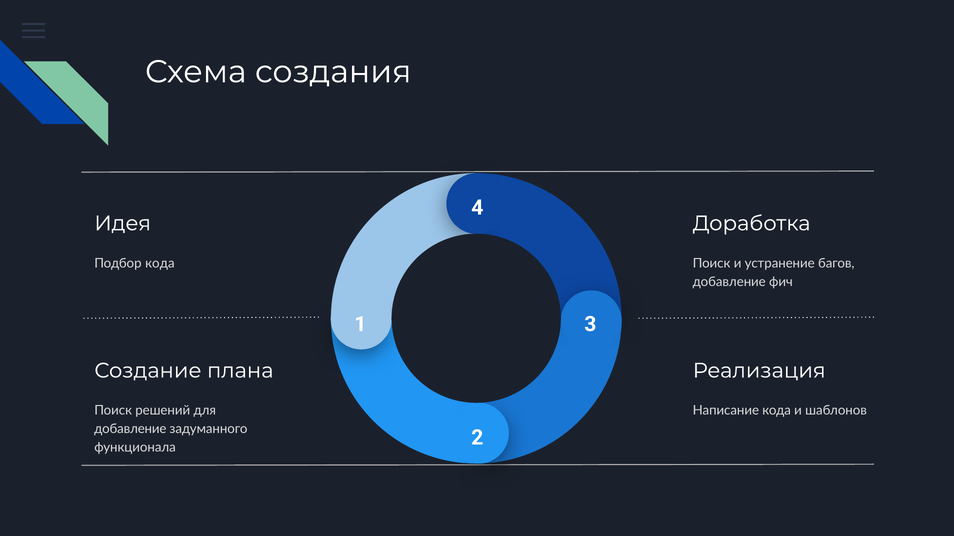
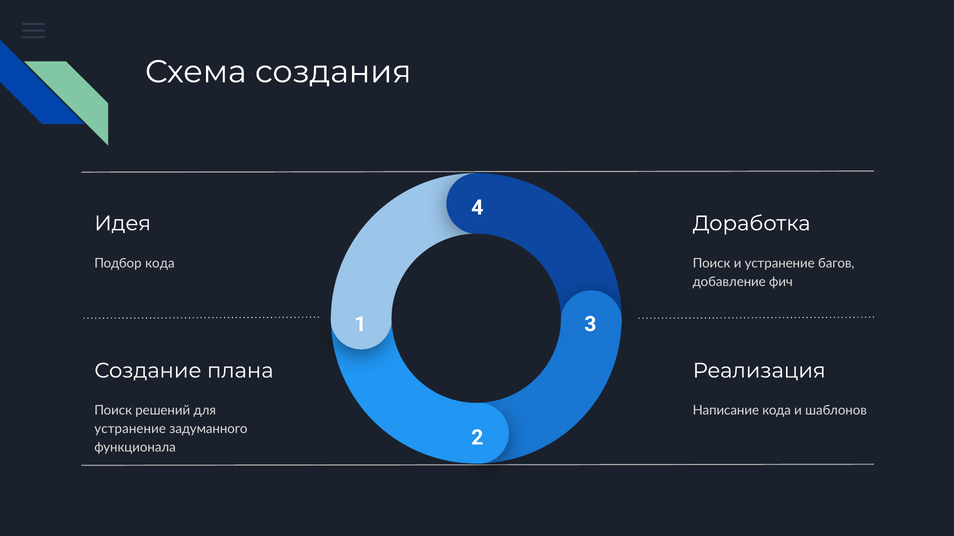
добавление at (130, 429): добавление -> устранение
